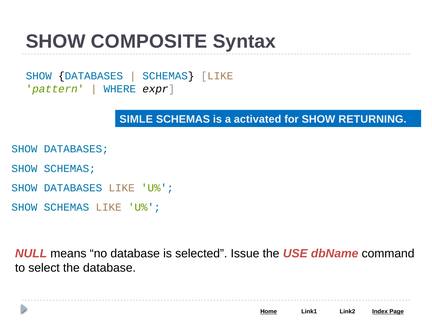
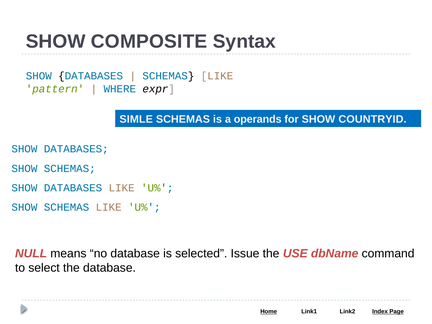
activated: activated -> operands
RETURNING: RETURNING -> COUNTRYID
